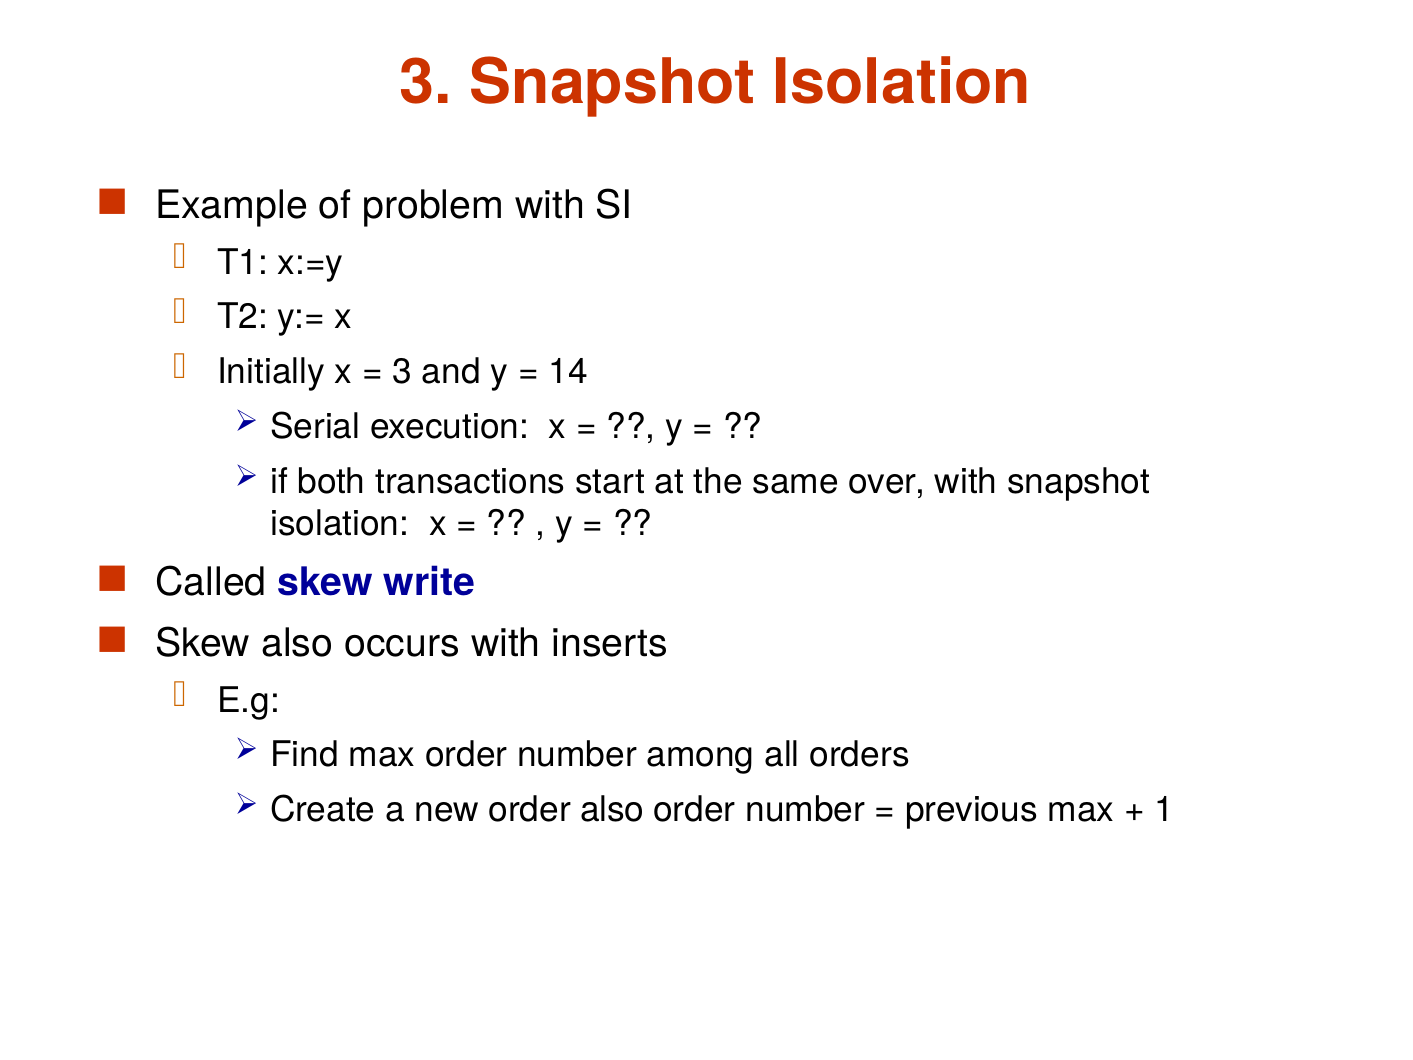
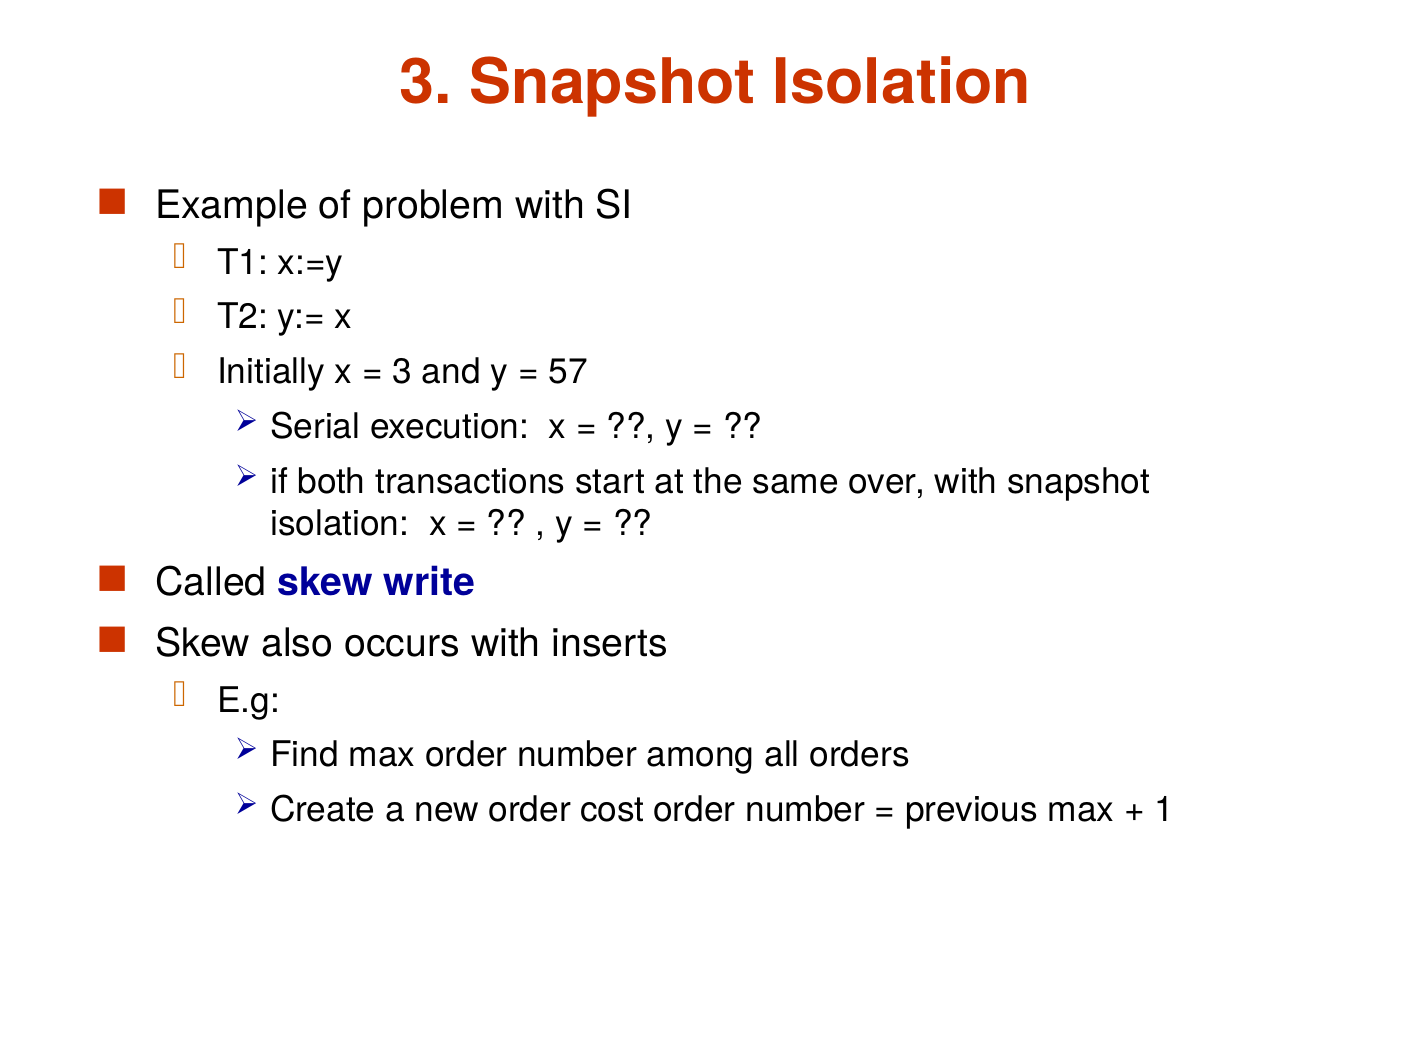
14: 14 -> 57
order also: also -> cost
